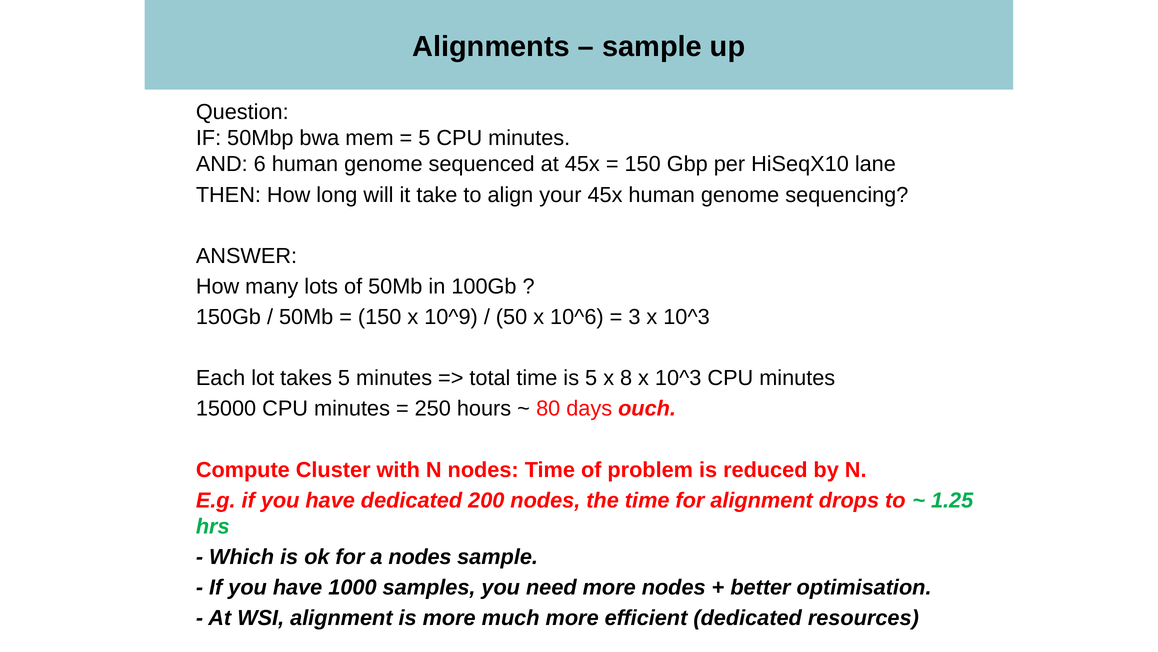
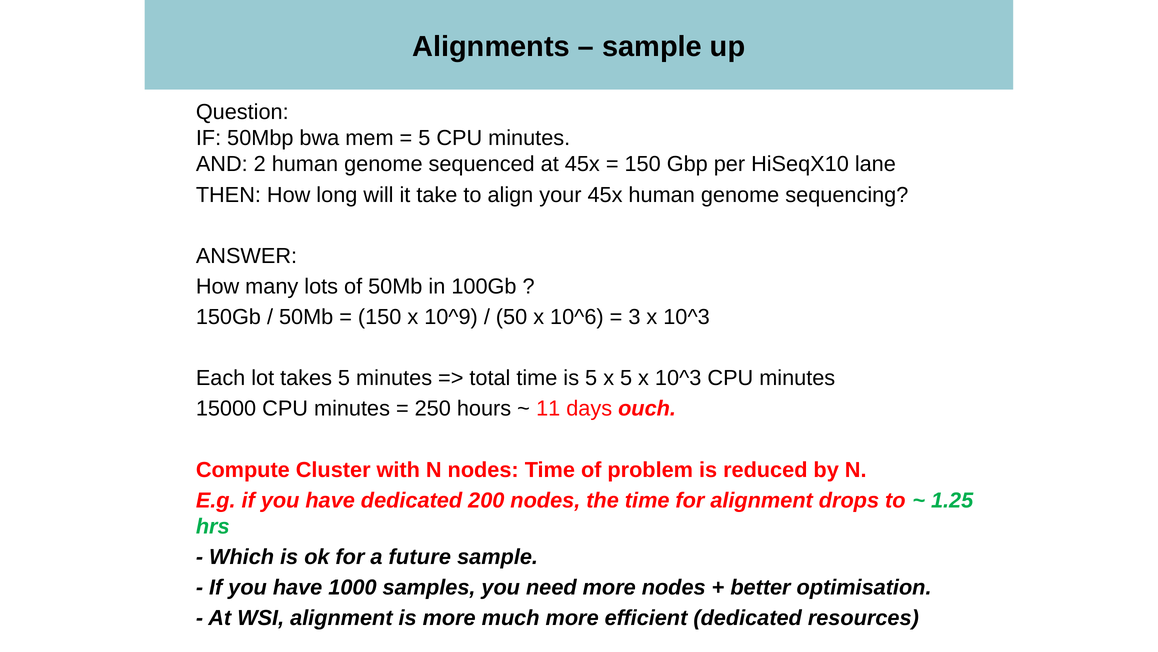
6: 6 -> 2
x 8: 8 -> 5
80: 80 -> 11
a nodes: nodes -> future
